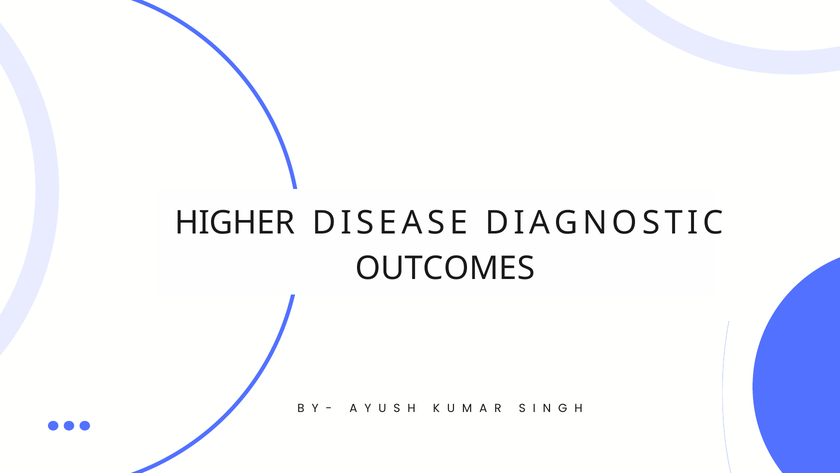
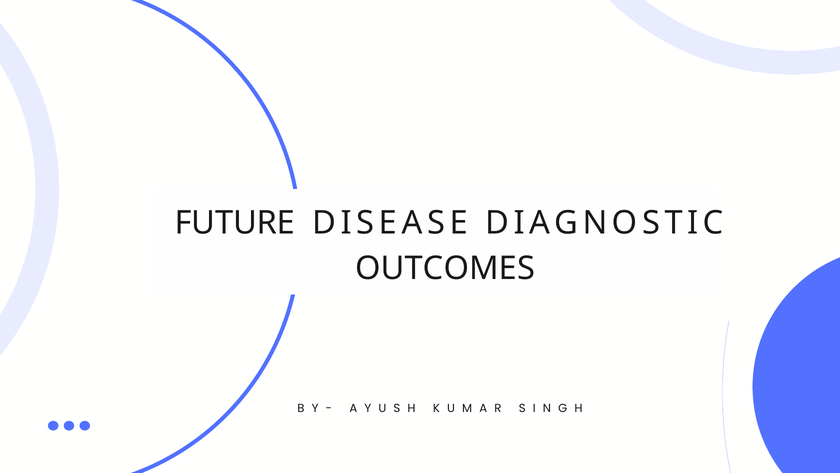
HIGHER: HIGHER -> FUTURE
